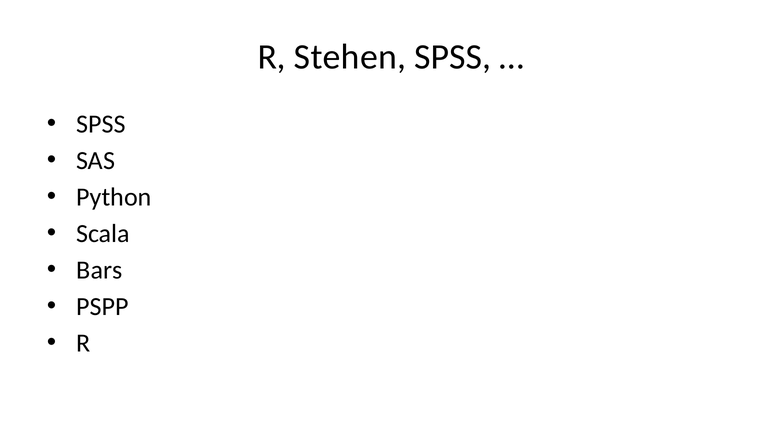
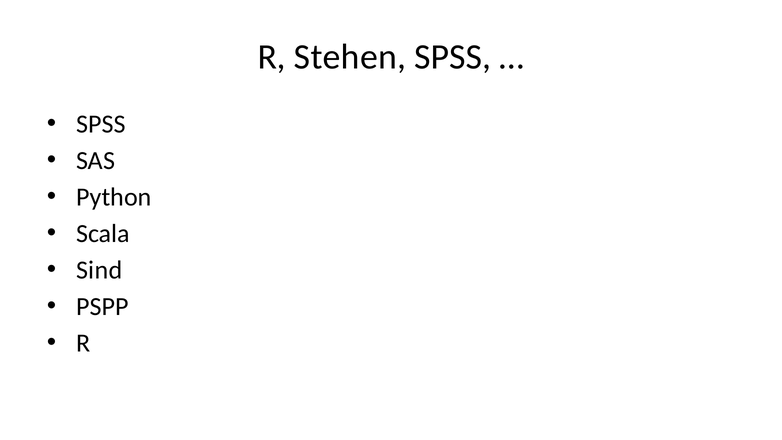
Bars: Bars -> Sind
